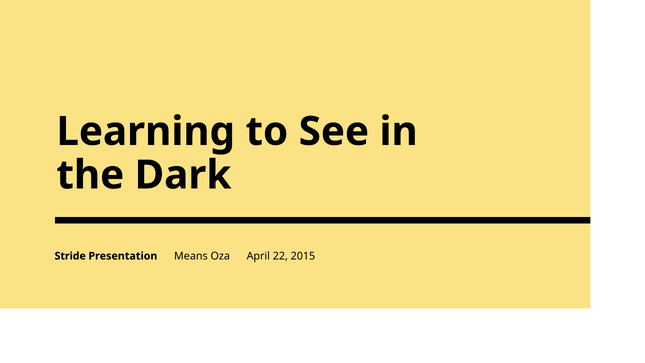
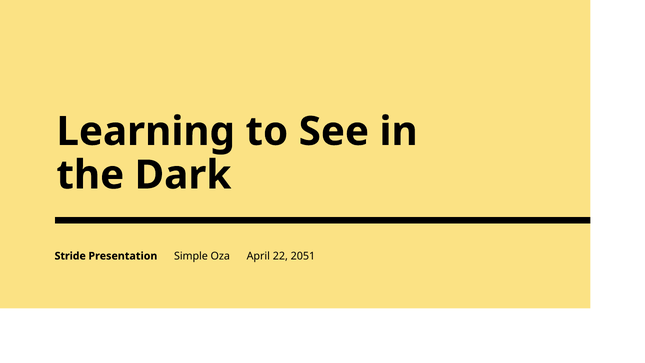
Means: Means -> Simple
2015: 2015 -> 2051
